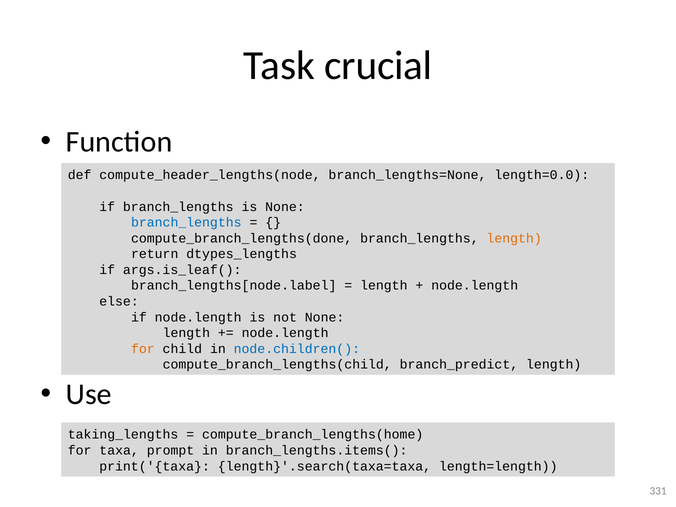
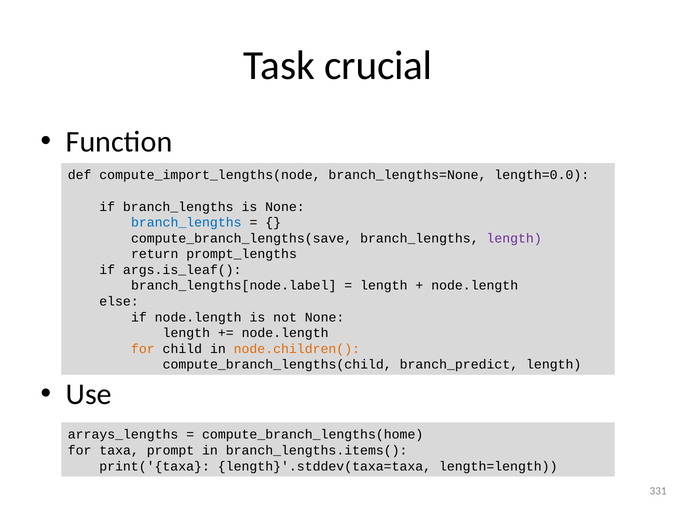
compute_header_lengths(node: compute_header_lengths(node -> compute_import_lengths(node
compute_branch_lengths(done: compute_branch_lengths(done -> compute_branch_lengths(save
length at (514, 238) colour: orange -> purple
dtypes_lengths: dtypes_lengths -> prompt_lengths
node.children( colour: blue -> orange
taking_lengths: taking_lengths -> arrays_lengths
length}'.search(taxa=taxa: length}'.search(taxa=taxa -> length}'.stddev(taxa=taxa
